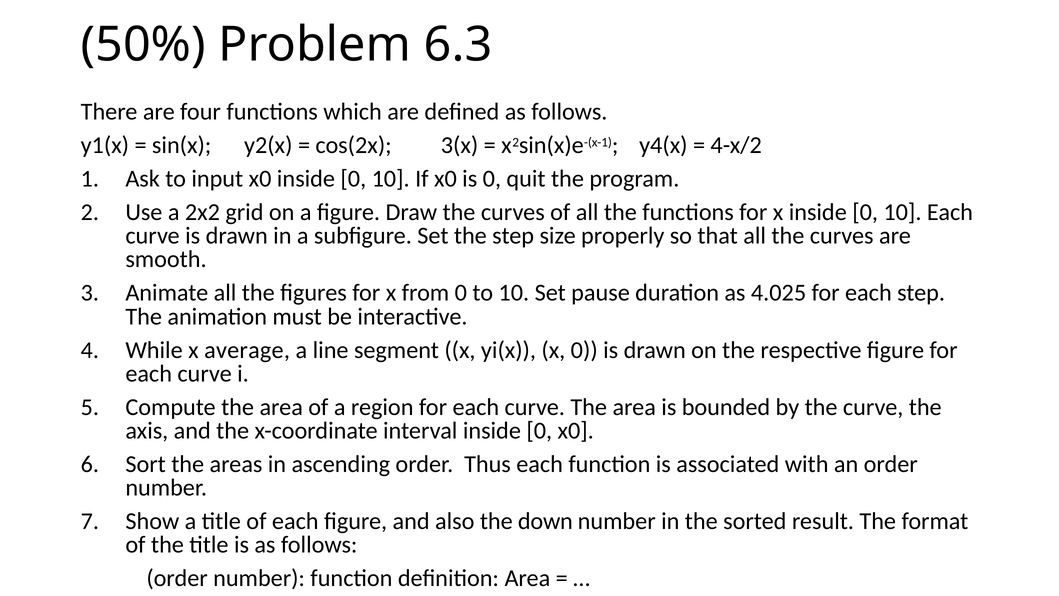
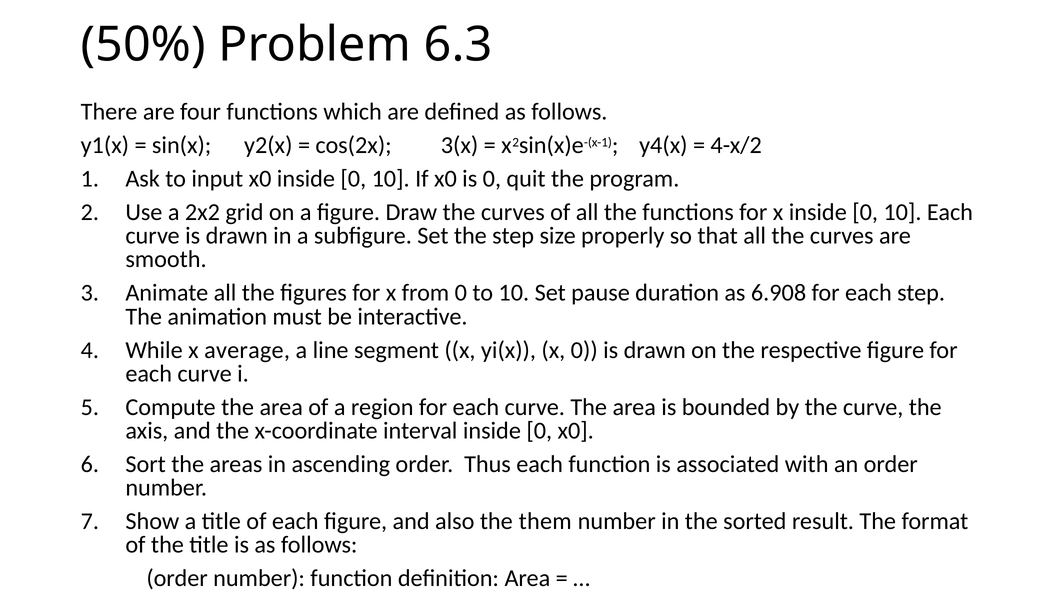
4.025: 4.025 -> 6.908
down: down -> them
